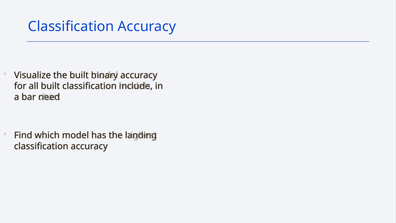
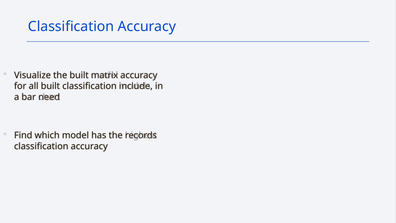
binary: binary -> matrix
landing: landing -> records
